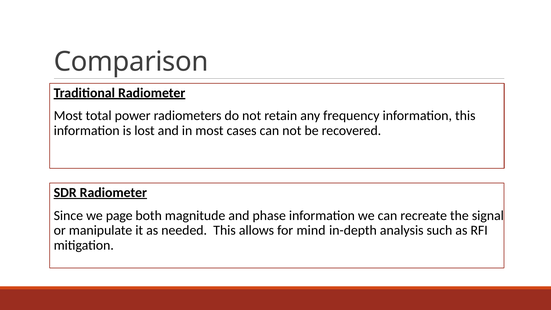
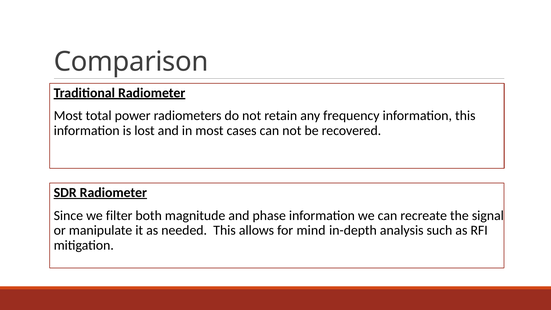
page: page -> filter
